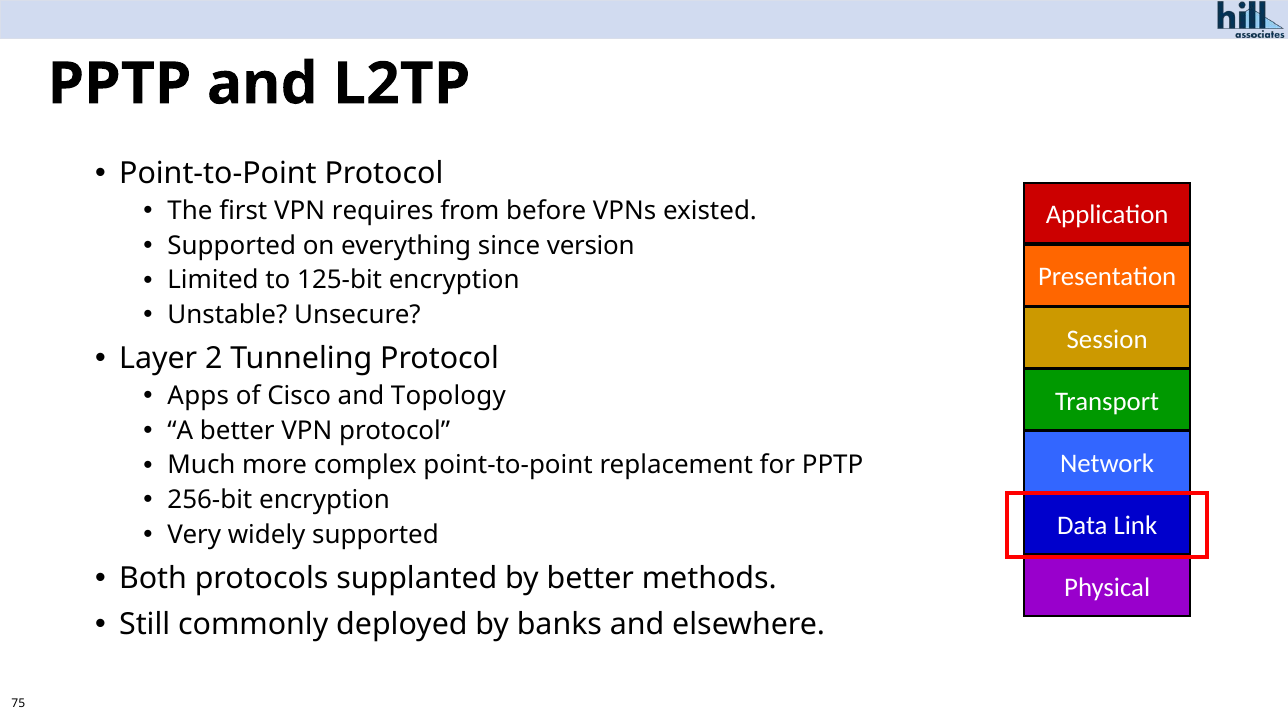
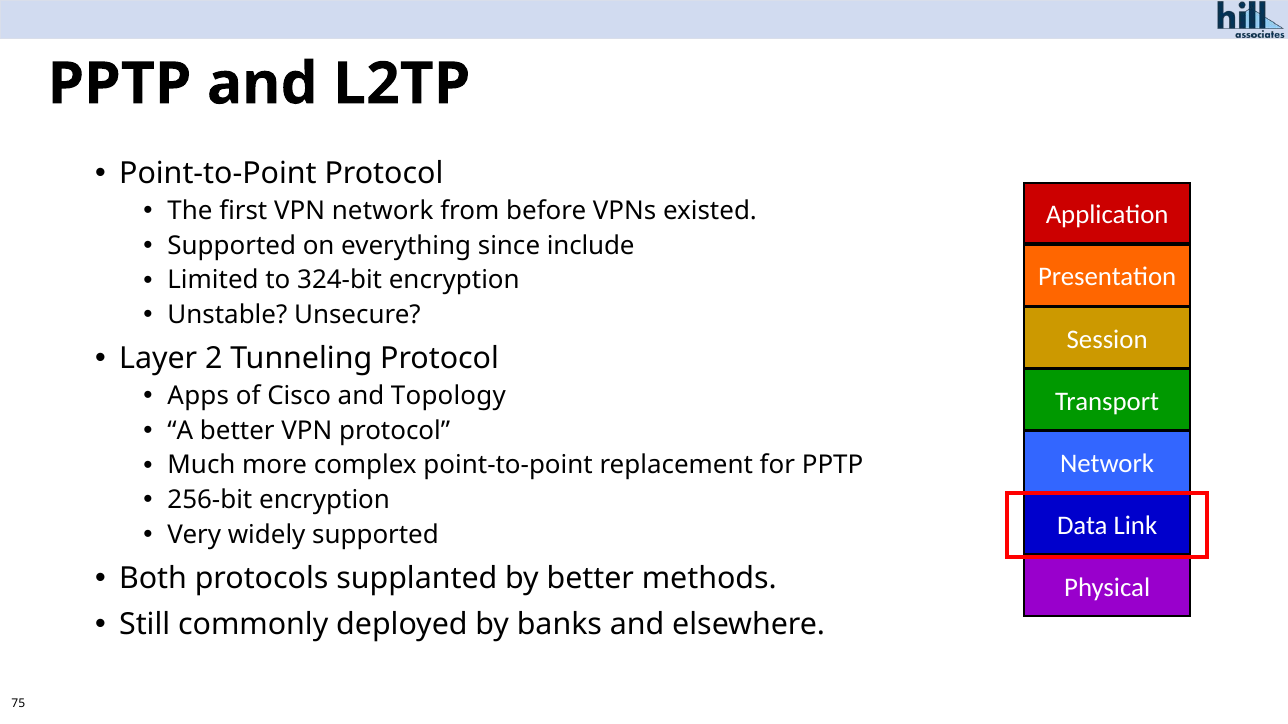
VPN requires: requires -> network
version: version -> include
125-bit: 125-bit -> 324-bit
